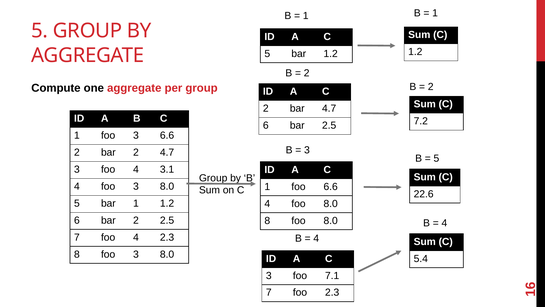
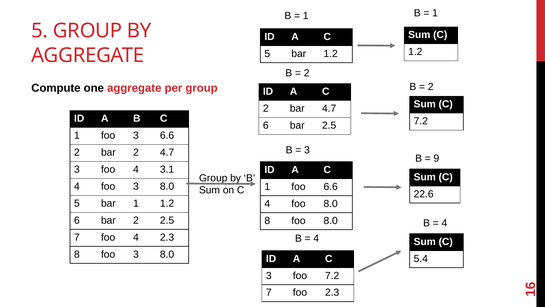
5 at (436, 158): 5 -> 9
foo 7.1: 7.1 -> 7.2
